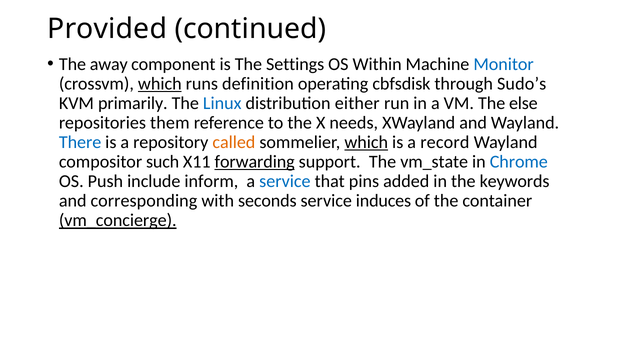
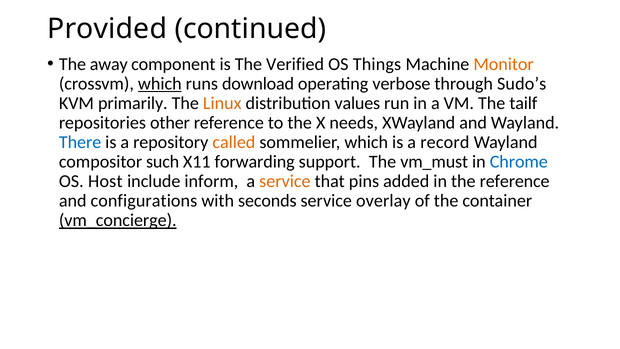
Settings: Settings -> Verified
Within: Within -> Things
Monitor colour: blue -> orange
definition: definition -> download
cbfsdisk: cbfsdisk -> verbose
Linux colour: blue -> orange
either: either -> values
else: else -> tailf
them: them -> other
which at (366, 142) underline: present -> none
forwarding underline: present -> none
vm_state: vm_state -> vm_must
Push: Push -> Host
service at (285, 181) colour: blue -> orange
the keywords: keywords -> reference
corresponding: corresponding -> configurations
induces: induces -> overlay
